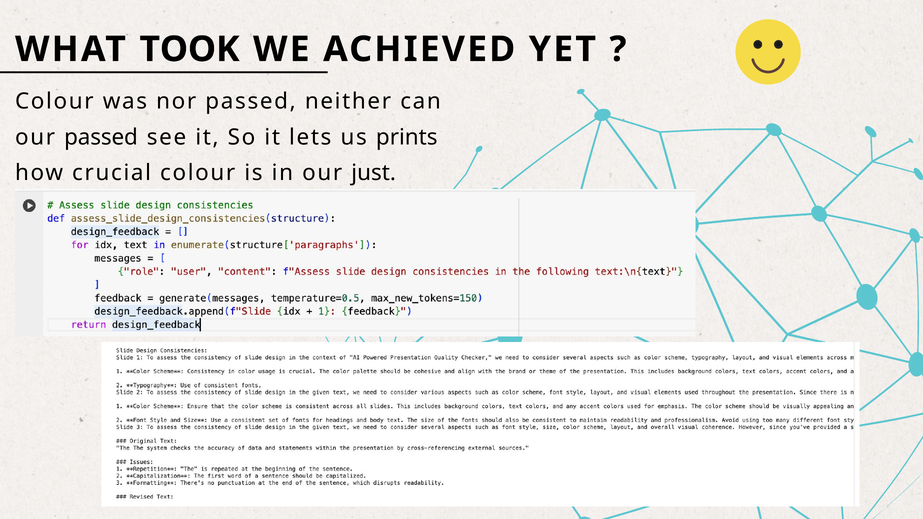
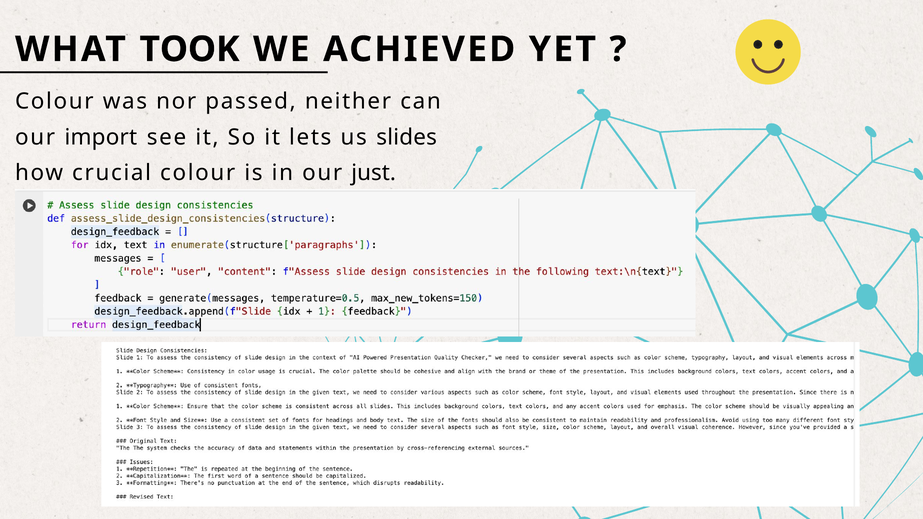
our passed: passed -> import
prints: prints -> slides
